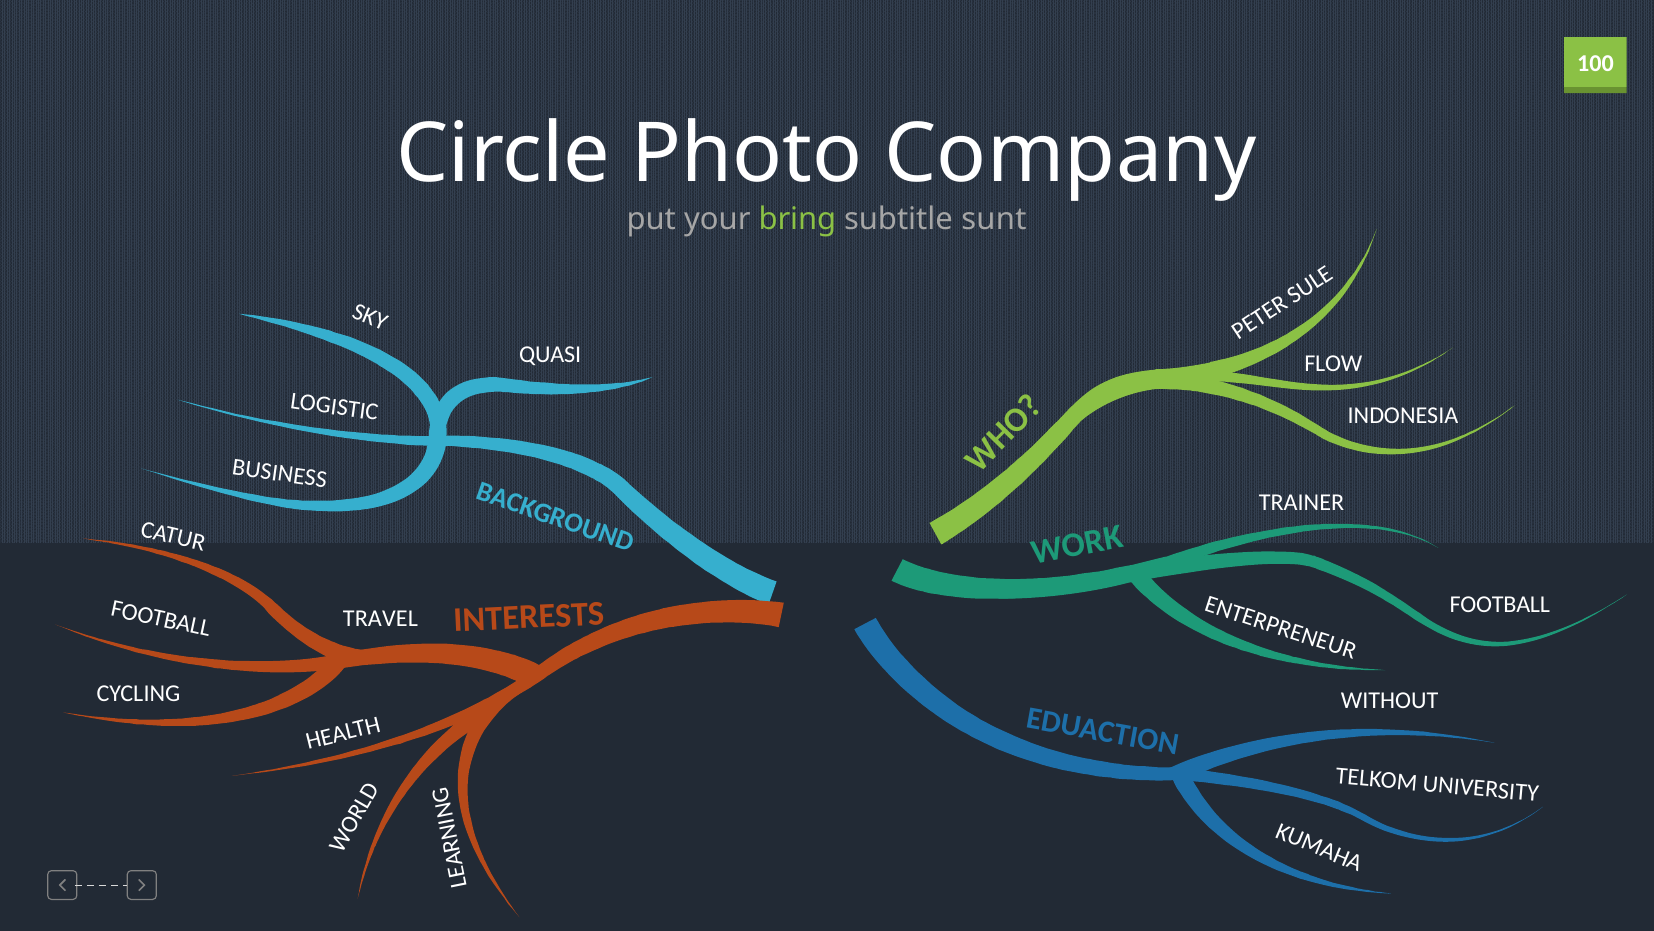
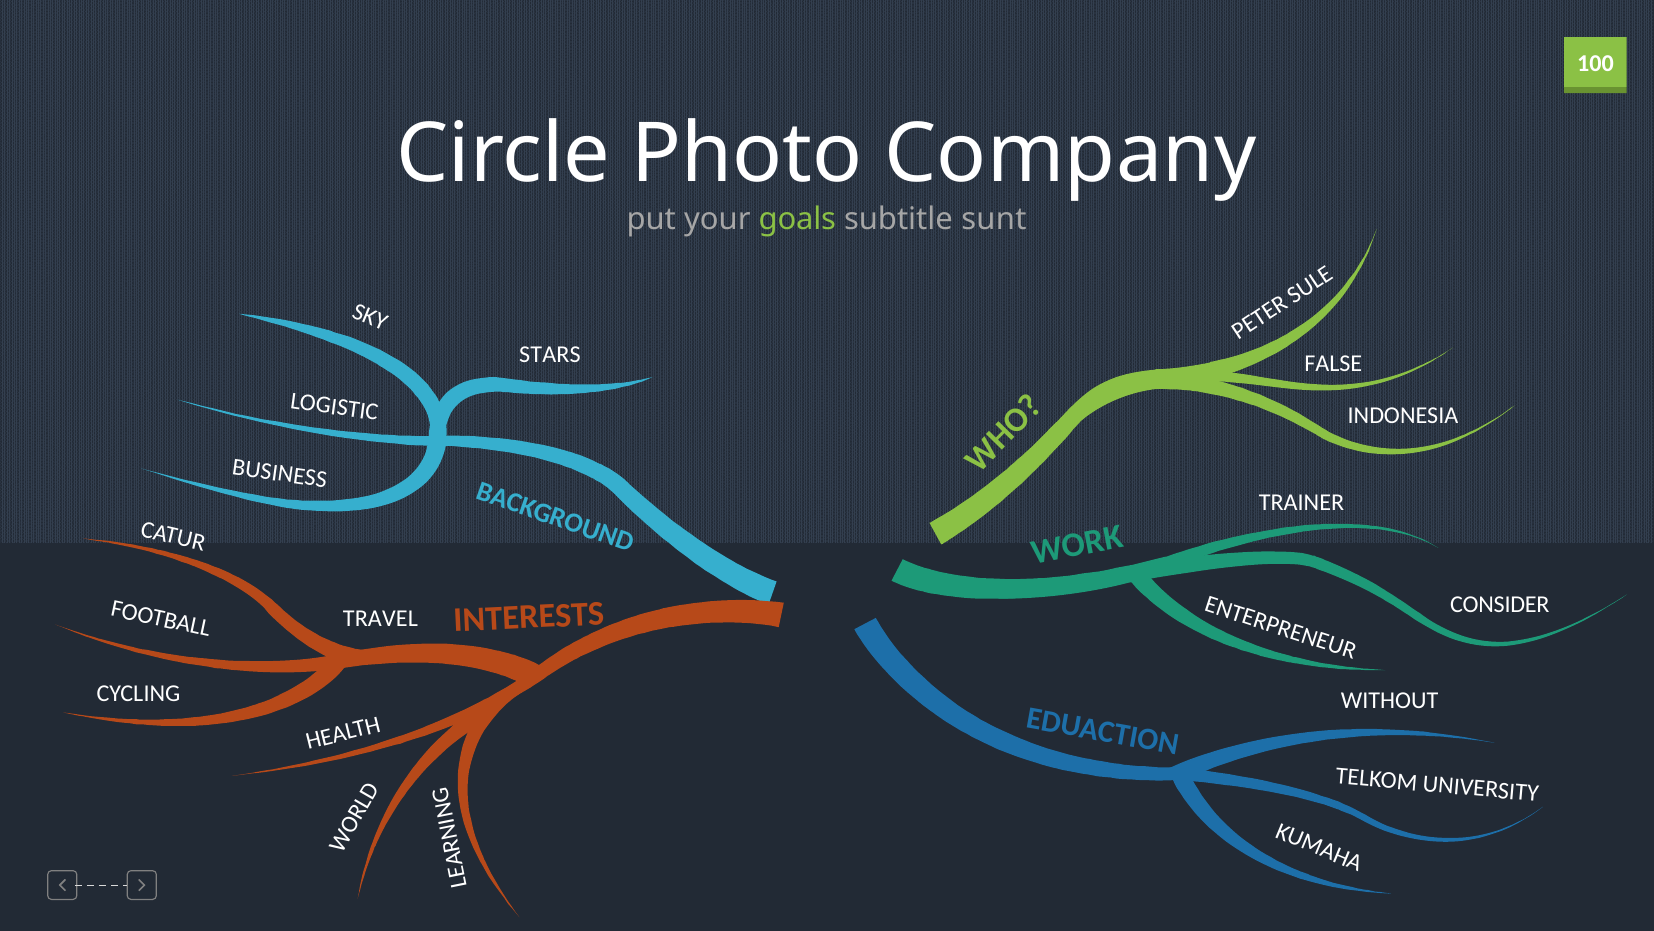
bring: bring -> goals
QUASI: QUASI -> STARS
FLOW: FLOW -> FALSE
FOOTBALL at (1500, 604): FOOTBALL -> CONSIDER
